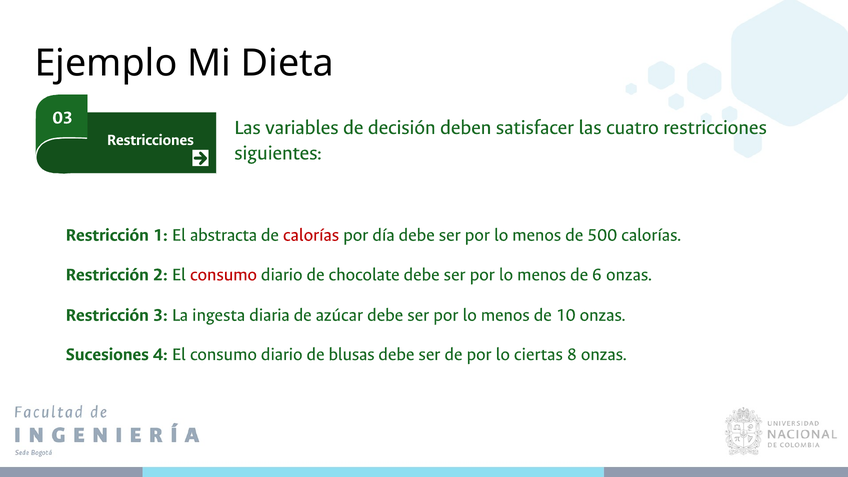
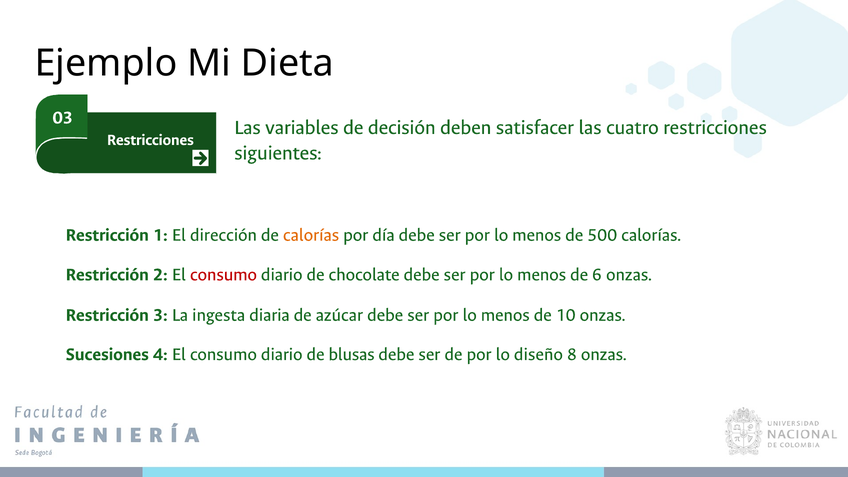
abstracta: abstracta -> dirección
calorías at (311, 235) colour: red -> orange
ciertas: ciertas -> diseño
